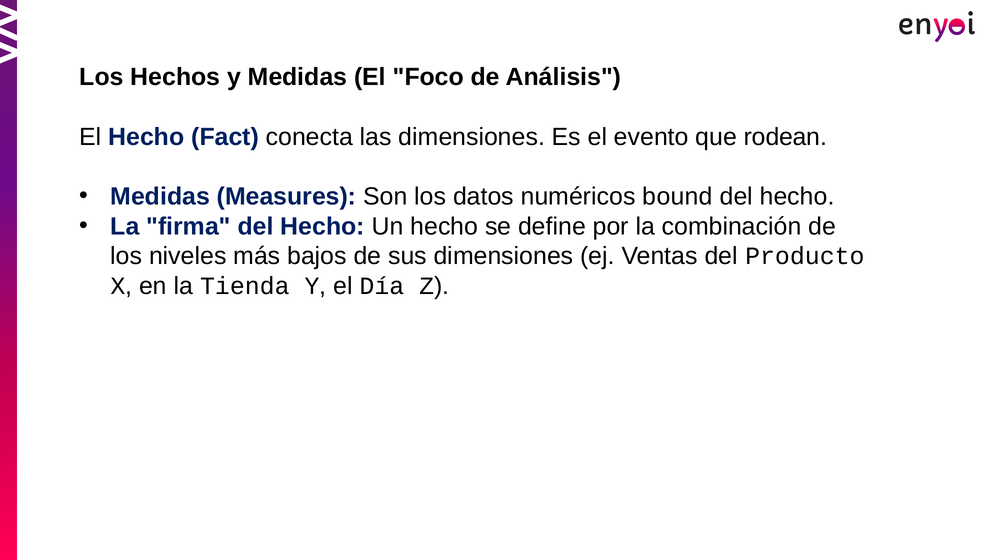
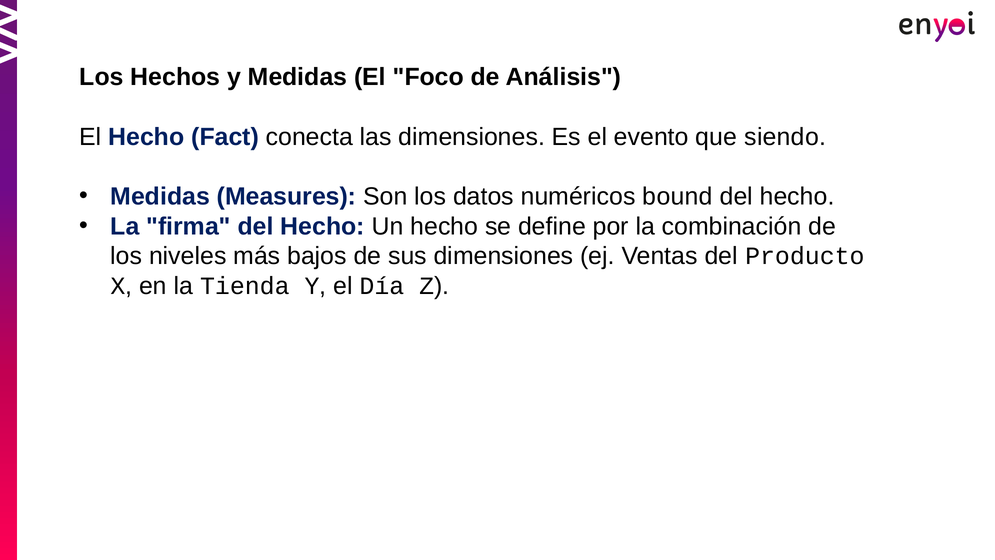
rodean: rodean -> siendo
